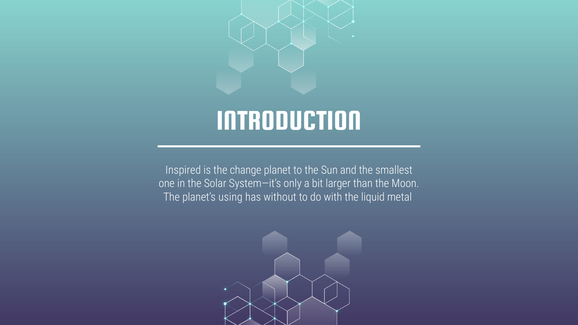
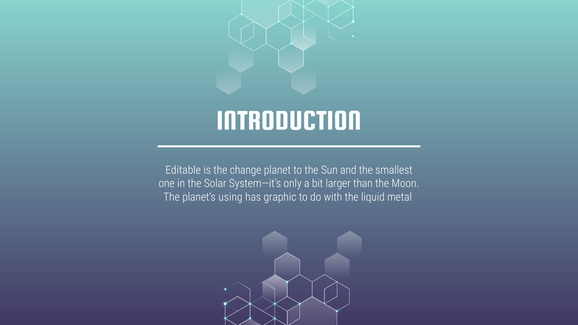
Inspired: Inspired -> Editable
without: without -> graphic
